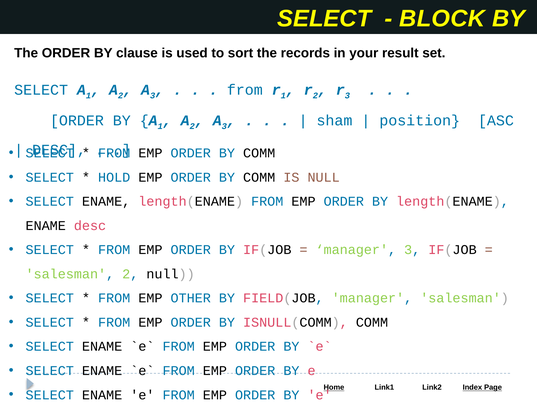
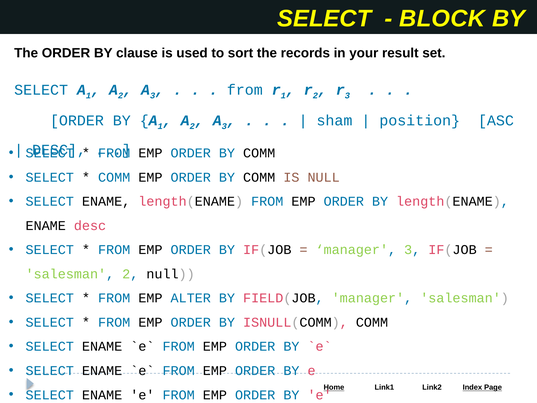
HOLD at (114, 177): HOLD -> COMM
OTHER: OTHER -> ALTER
